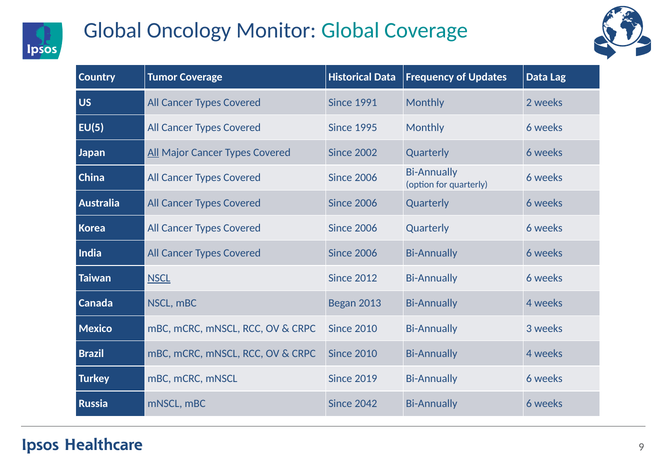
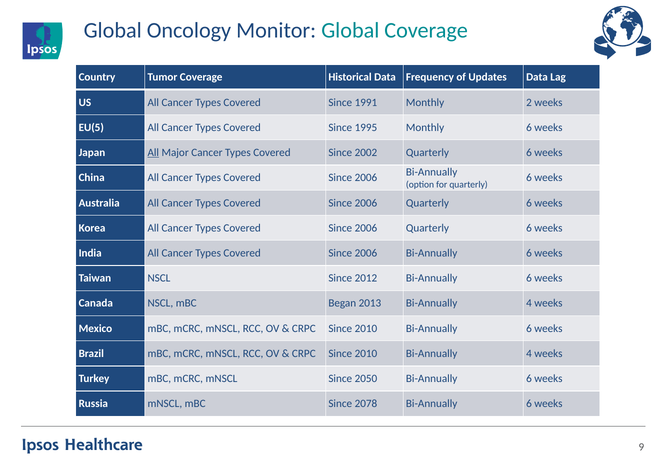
NSCL at (159, 278) underline: present -> none
2010 Bi-Annually 3: 3 -> 6
2019: 2019 -> 2050
2042: 2042 -> 2078
